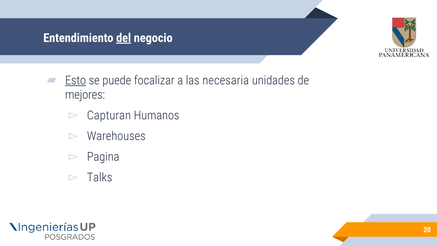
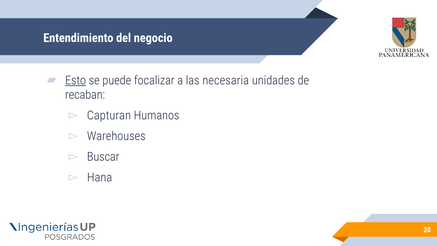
del underline: present -> none
mejores: mejores -> recaban
Pagina: Pagina -> Buscar
Talks: Talks -> Hana
